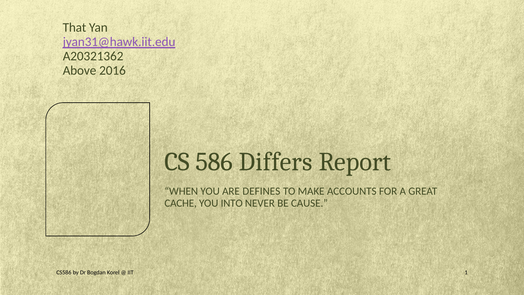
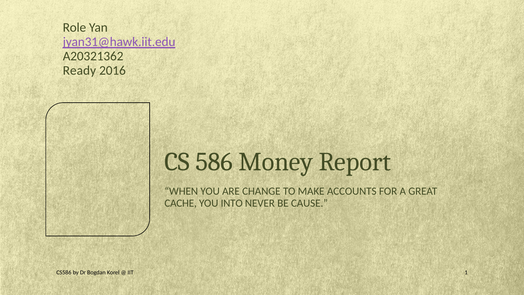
That: That -> Role
Above: Above -> Ready
Differs: Differs -> Money
DEFINES: DEFINES -> CHANGE
